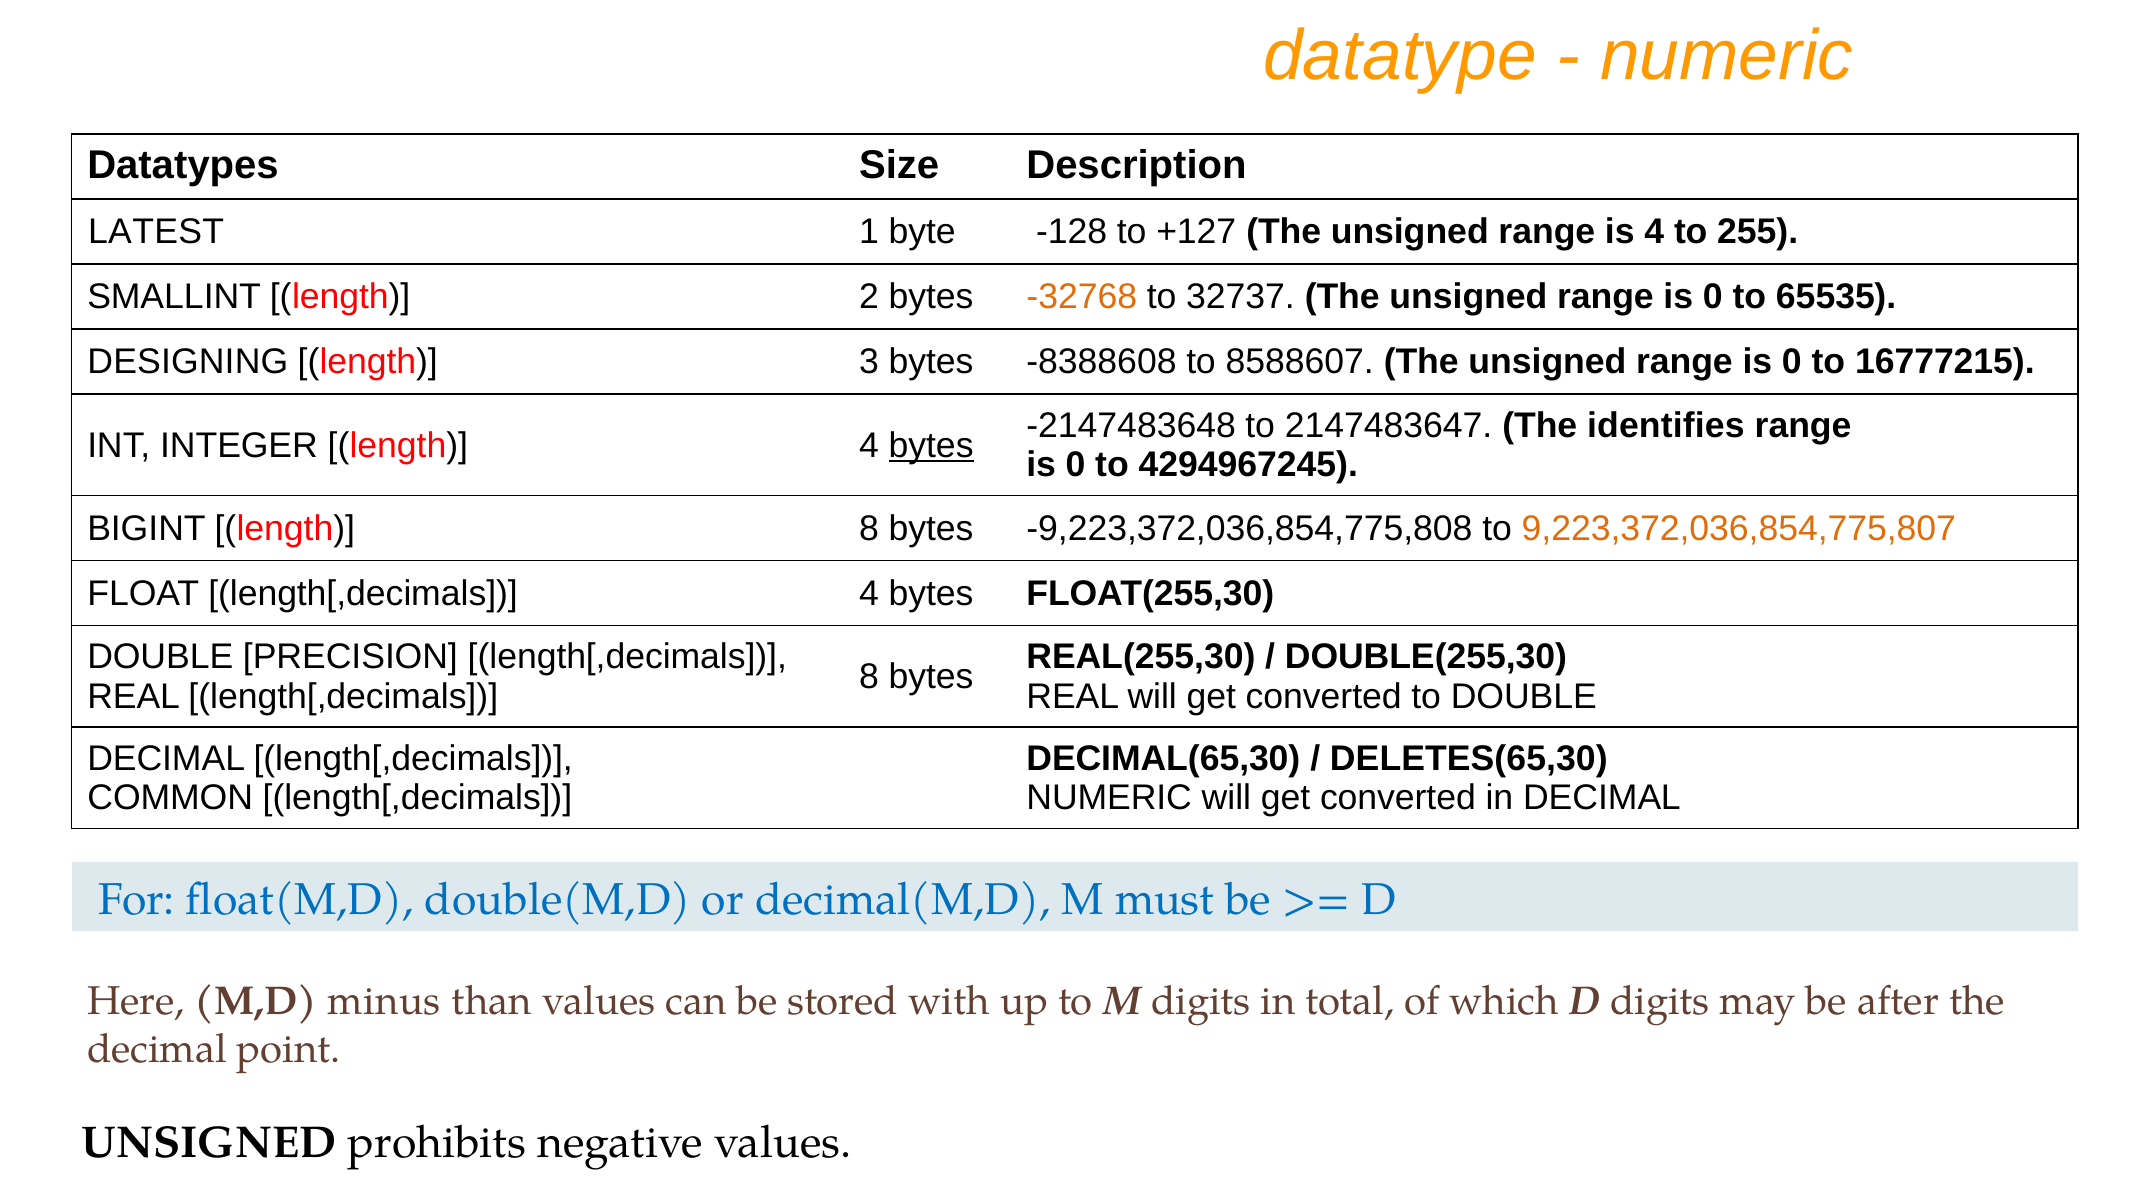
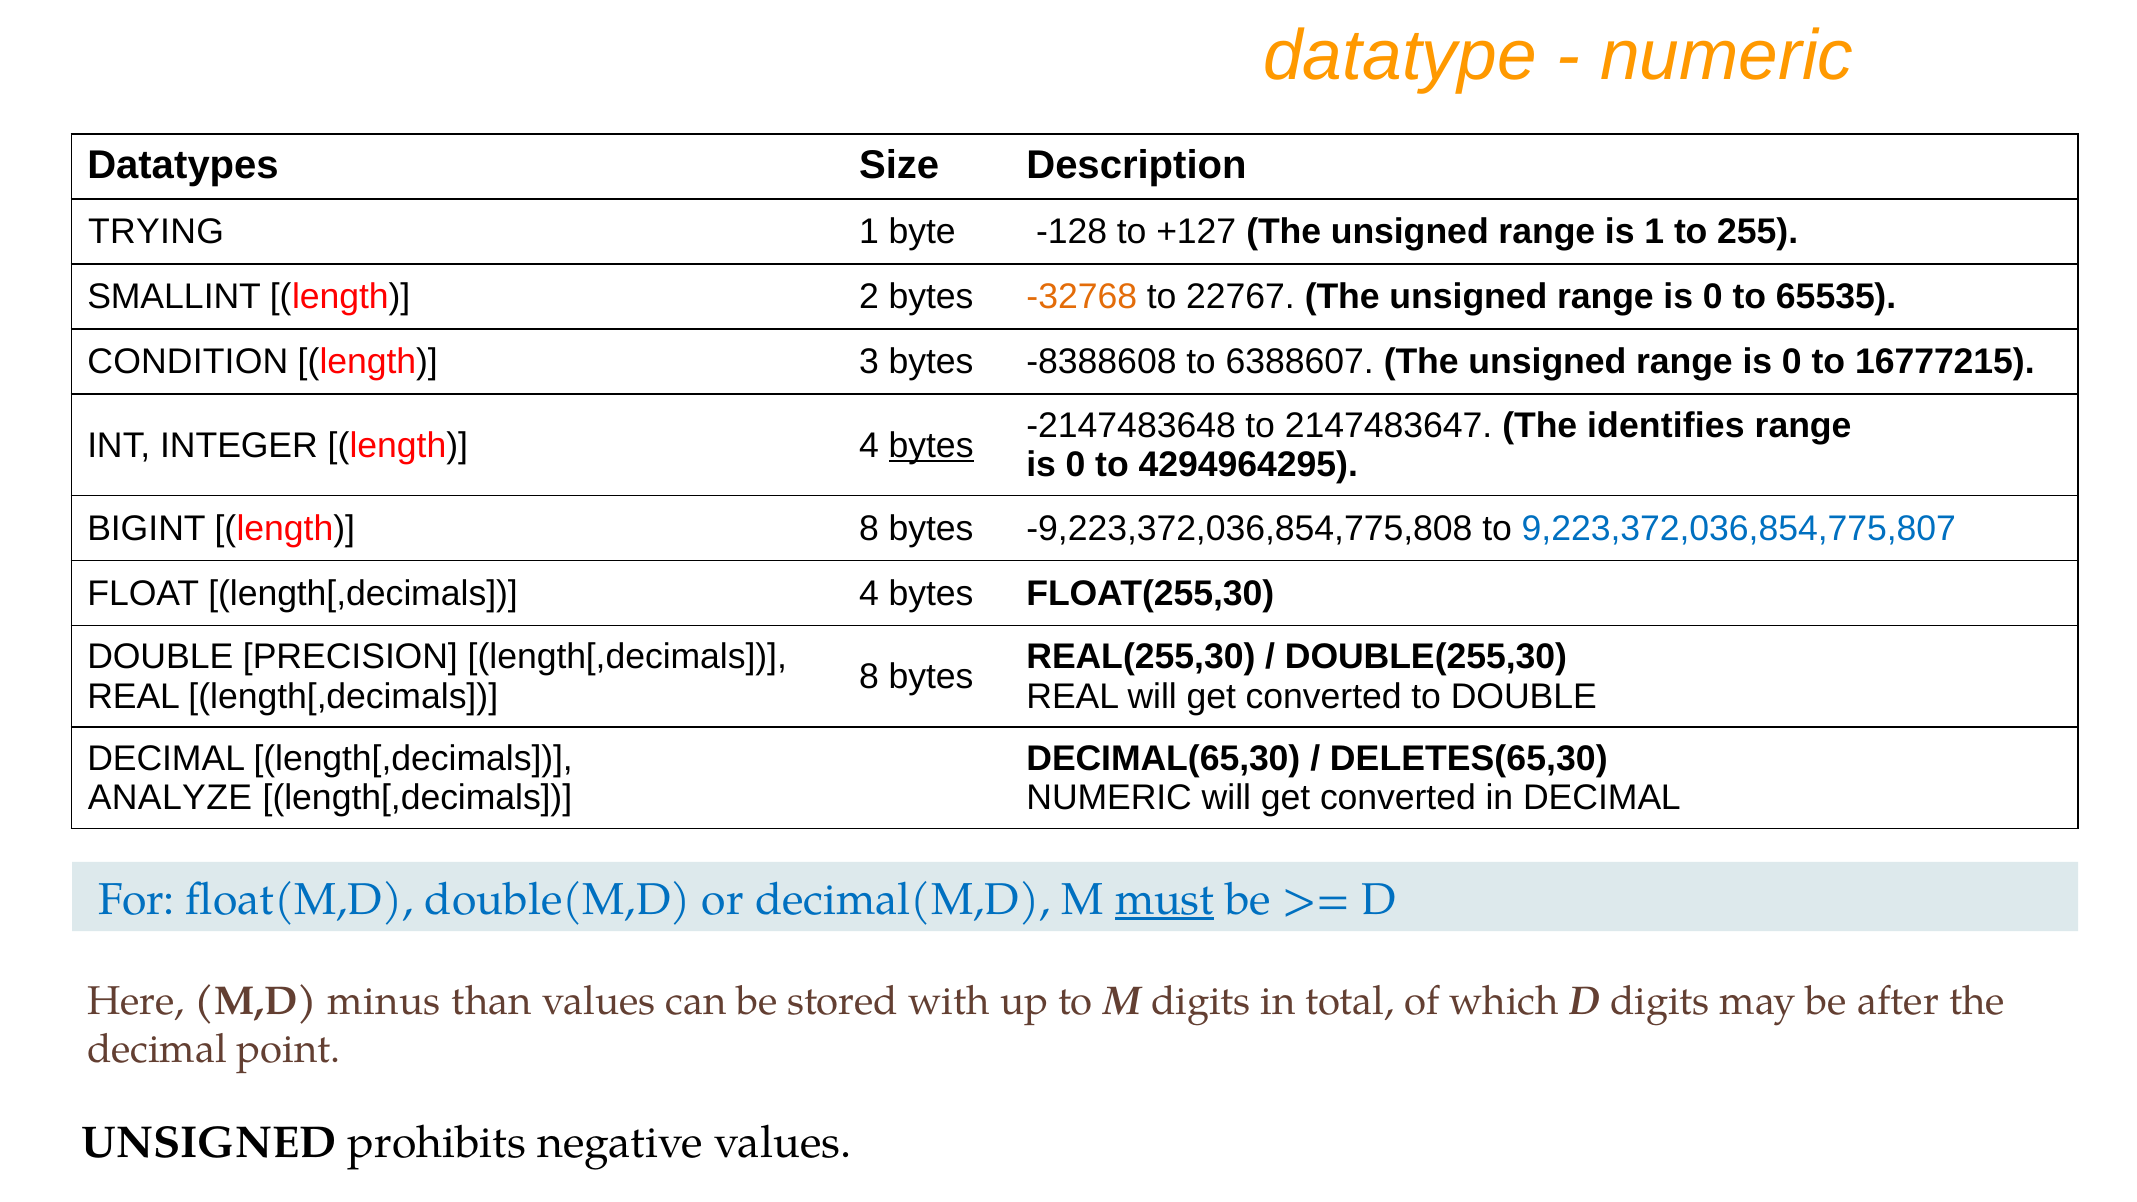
LATEST: LATEST -> TRYING
is 4: 4 -> 1
32737: 32737 -> 22767
DESIGNING: DESIGNING -> CONDITION
8588607: 8588607 -> 6388607
4294967245: 4294967245 -> 4294964295
9,223,372,036,854,775,807 colour: orange -> blue
COMMON: COMMON -> ANALYZE
must underline: none -> present
